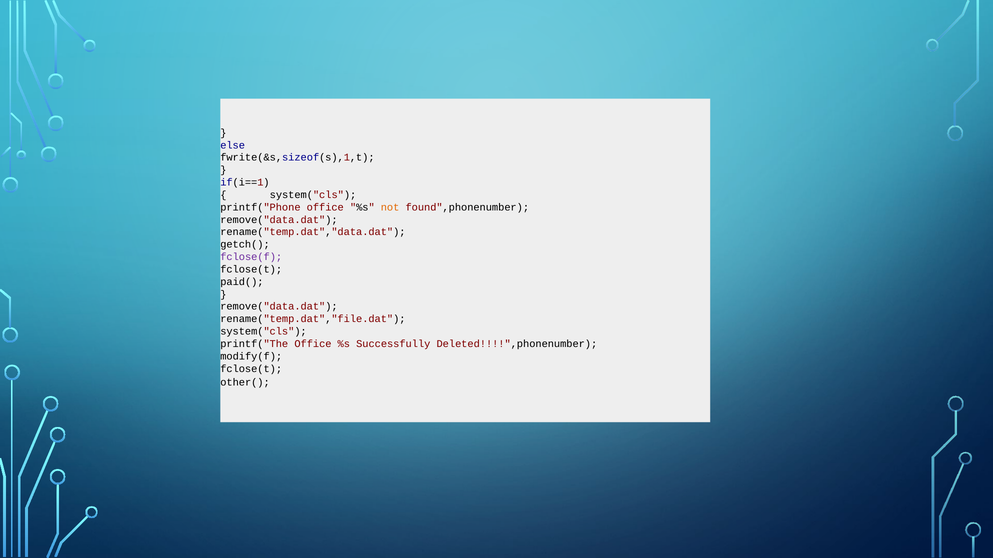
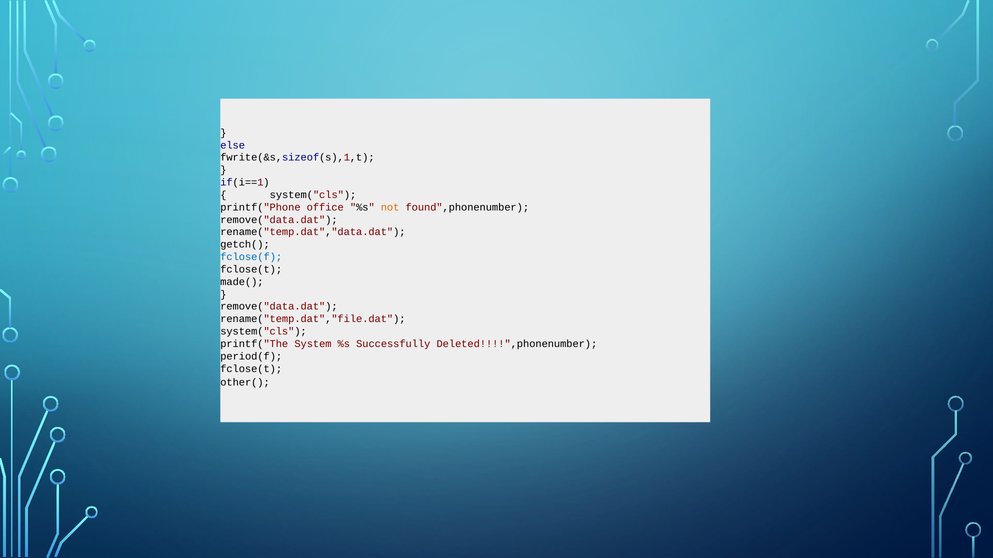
fclose(f colour: purple -> blue
paid(: paid( -> made(
printf("The Office: Office -> System
modify(f: modify(f -> period(f
